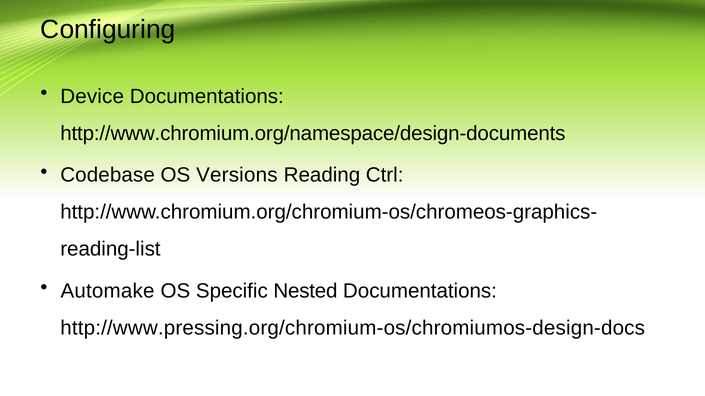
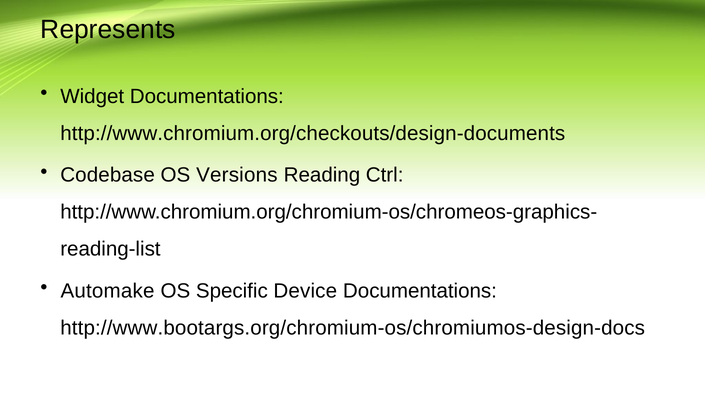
Configuring: Configuring -> Represents
Device: Device -> Widget
http://www.chromium.org/namespace/design-documents: http://www.chromium.org/namespace/design-documents -> http://www.chromium.org/checkouts/design-documents
Nested: Nested -> Device
http://www.pressing.org/chromium-os/chromiumos-design-docs: http://www.pressing.org/chromium-os/chromiumos-design-docs -> http://www.bootargs.org/chromium-os/chromiumos-design-docs
